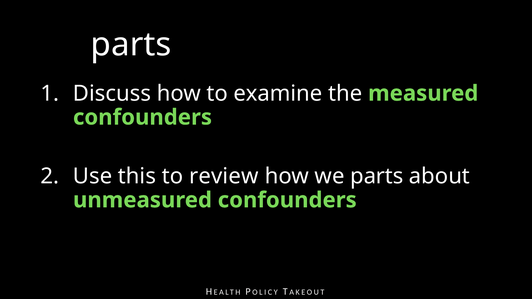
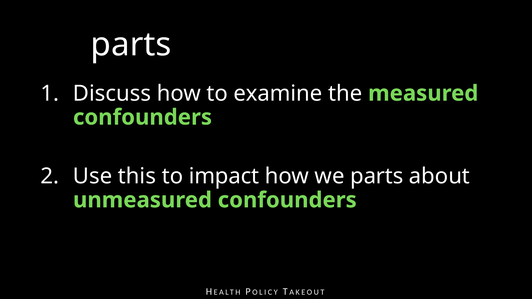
review: review -> impact
